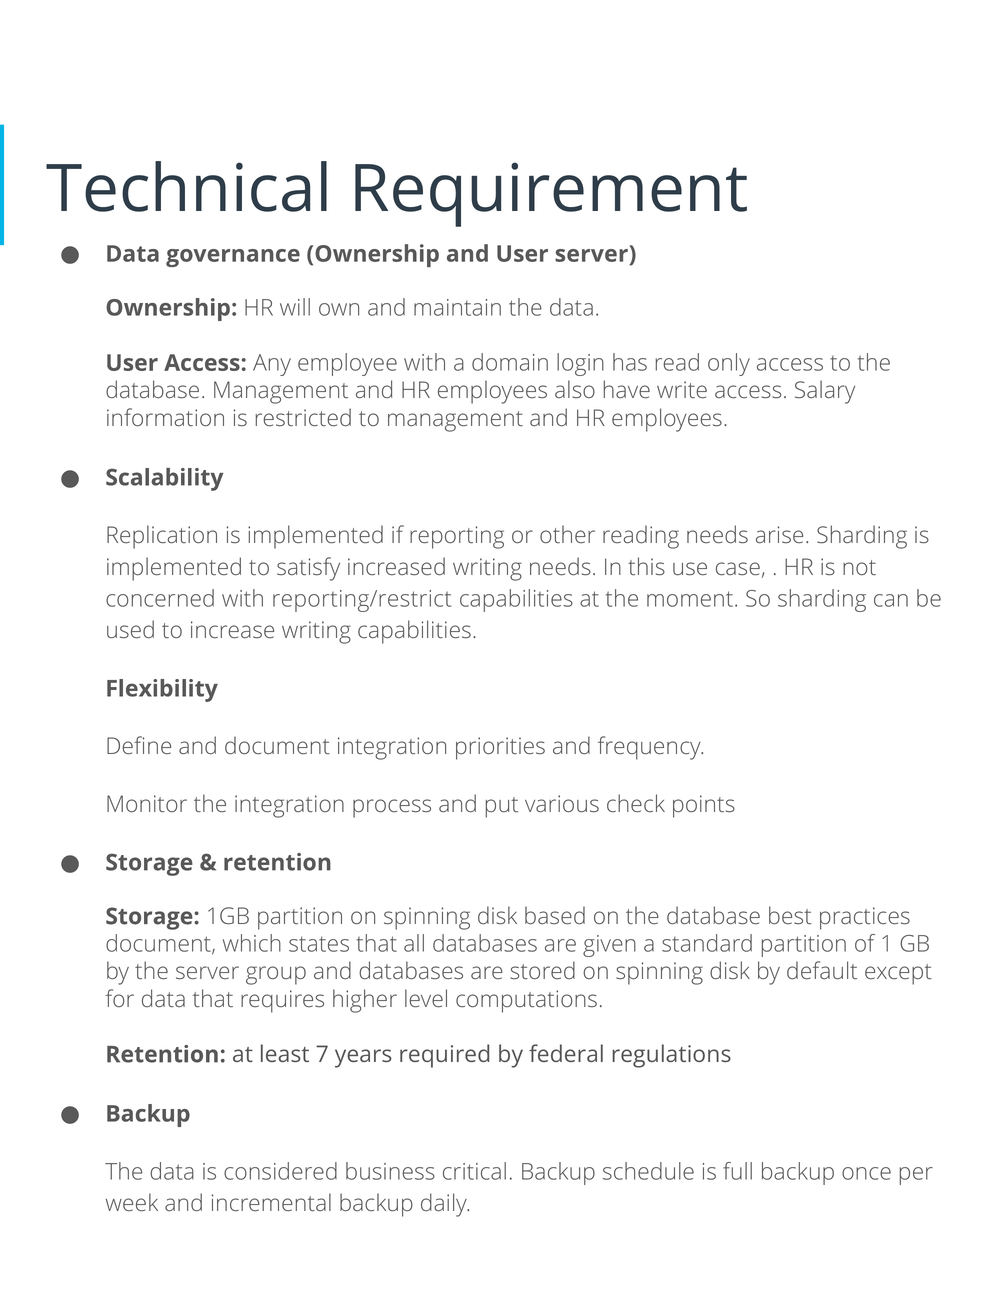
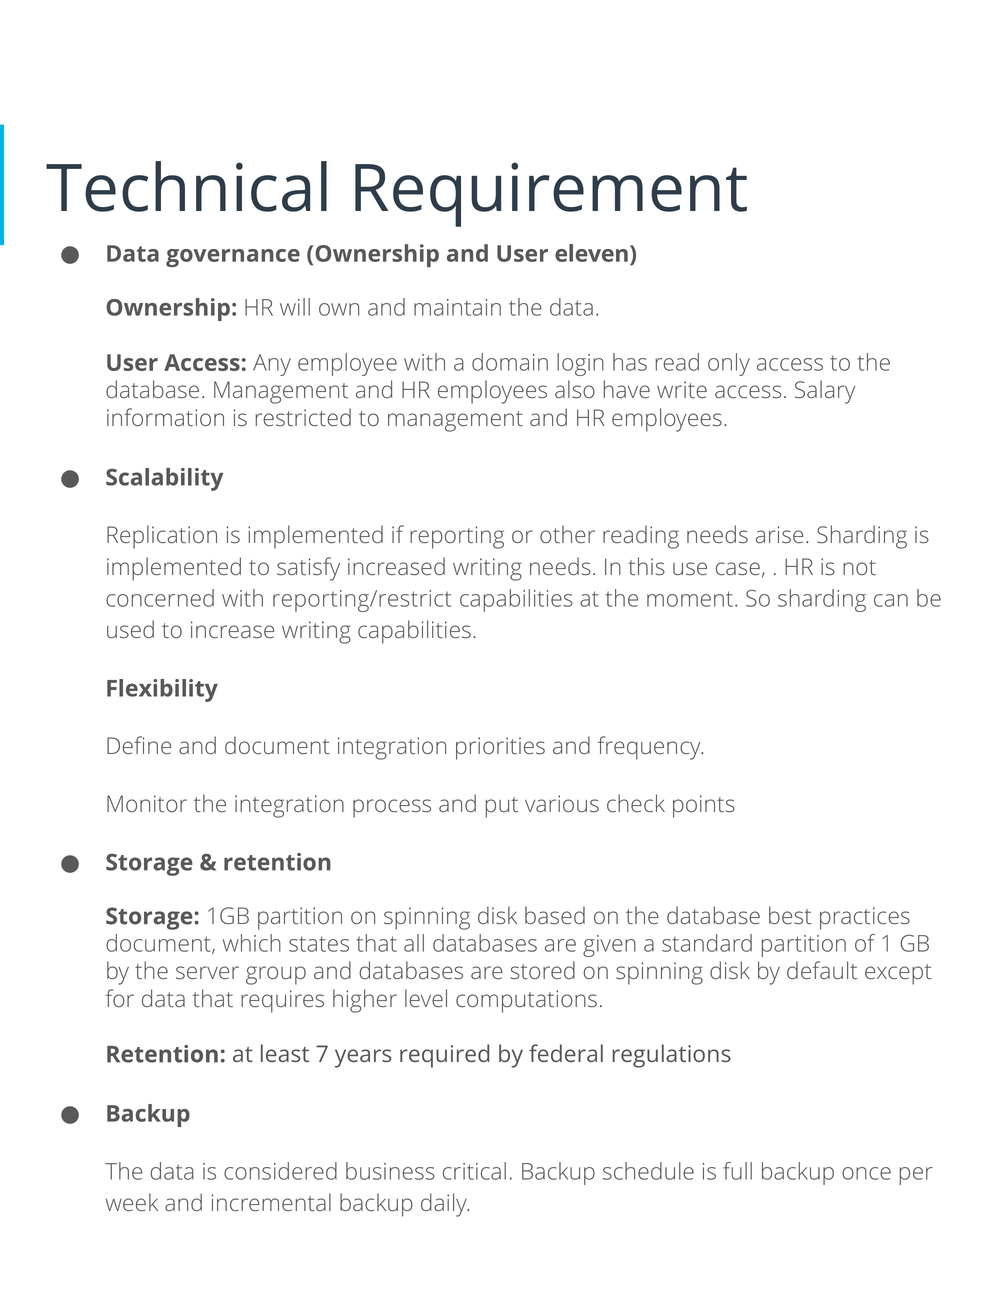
User server: server -> eleven
